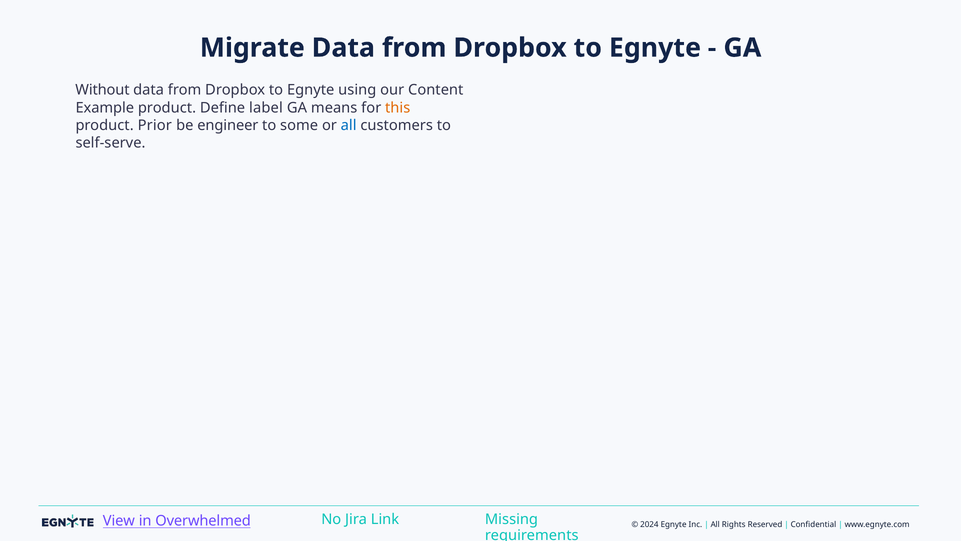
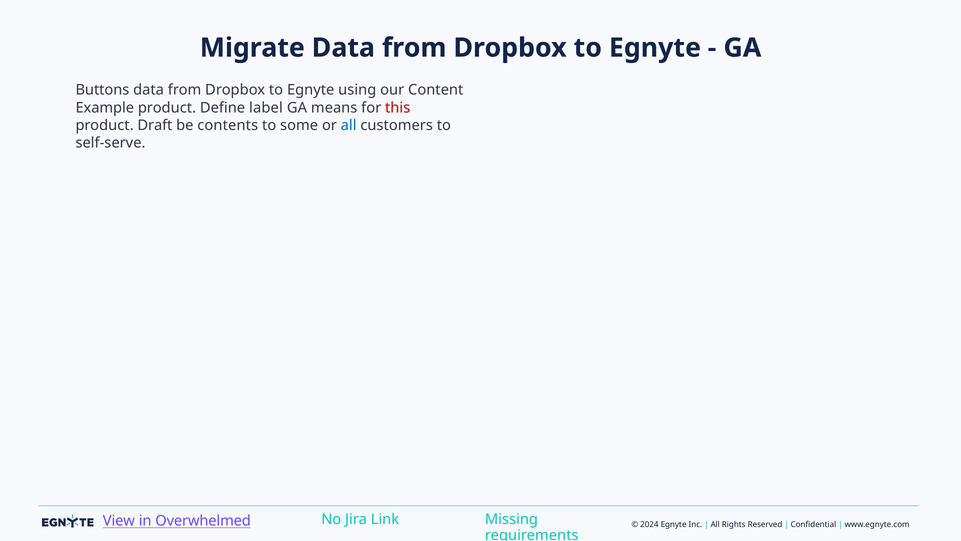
Without: Without -> Buttons
this colour: orange -> red
Prior: Prior -> Draft
engineer: engineer -> contents
